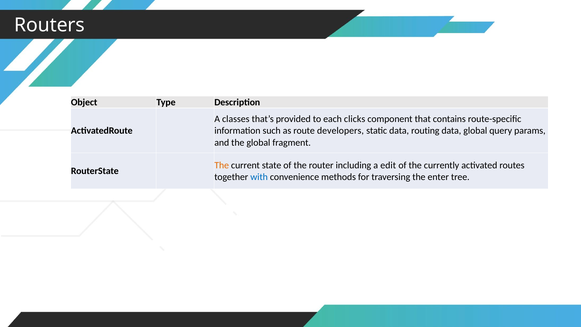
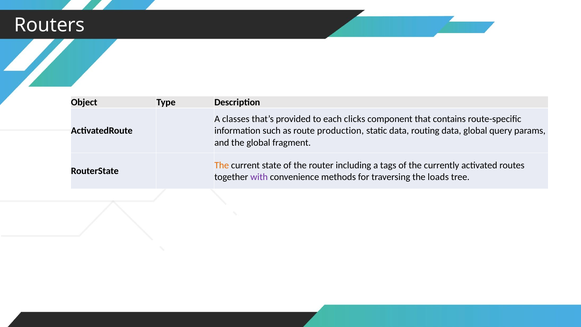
developers: developers -> production
edit: edit -> tags
with colour: blue -> purple
enter: enter -> loads
